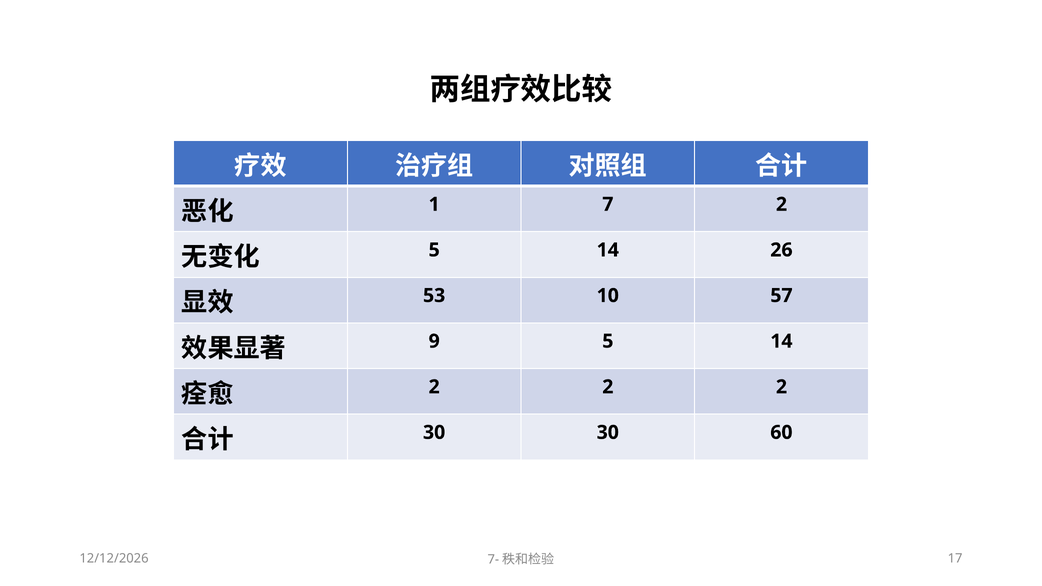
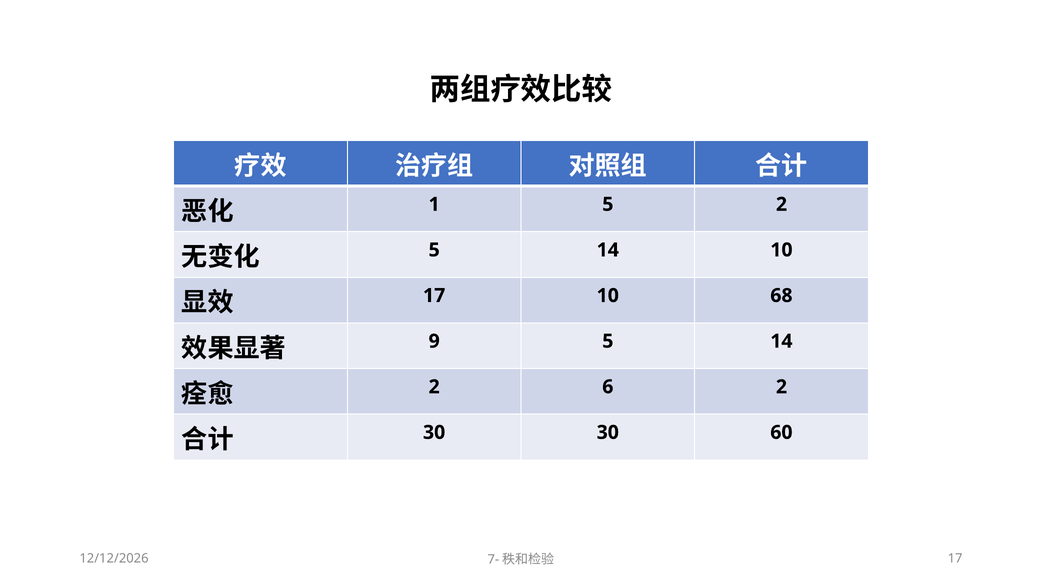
1 7: 7 -> 5
14 26: 26 -> 10
53 at (434, 296): 53 -> 17
57: 57 -> 68
2 at (608, 387): 2 -> 6
